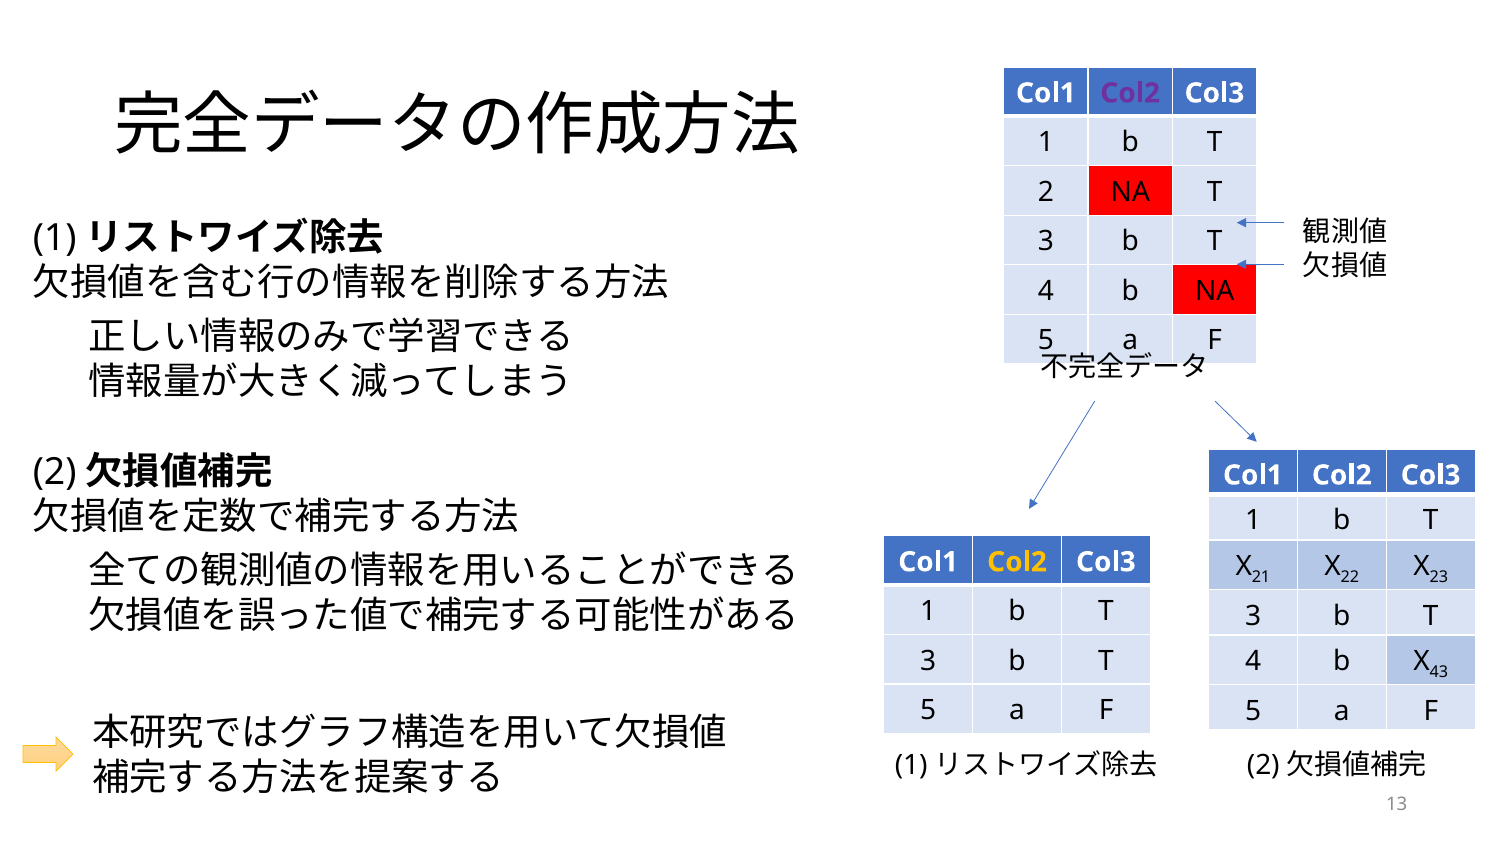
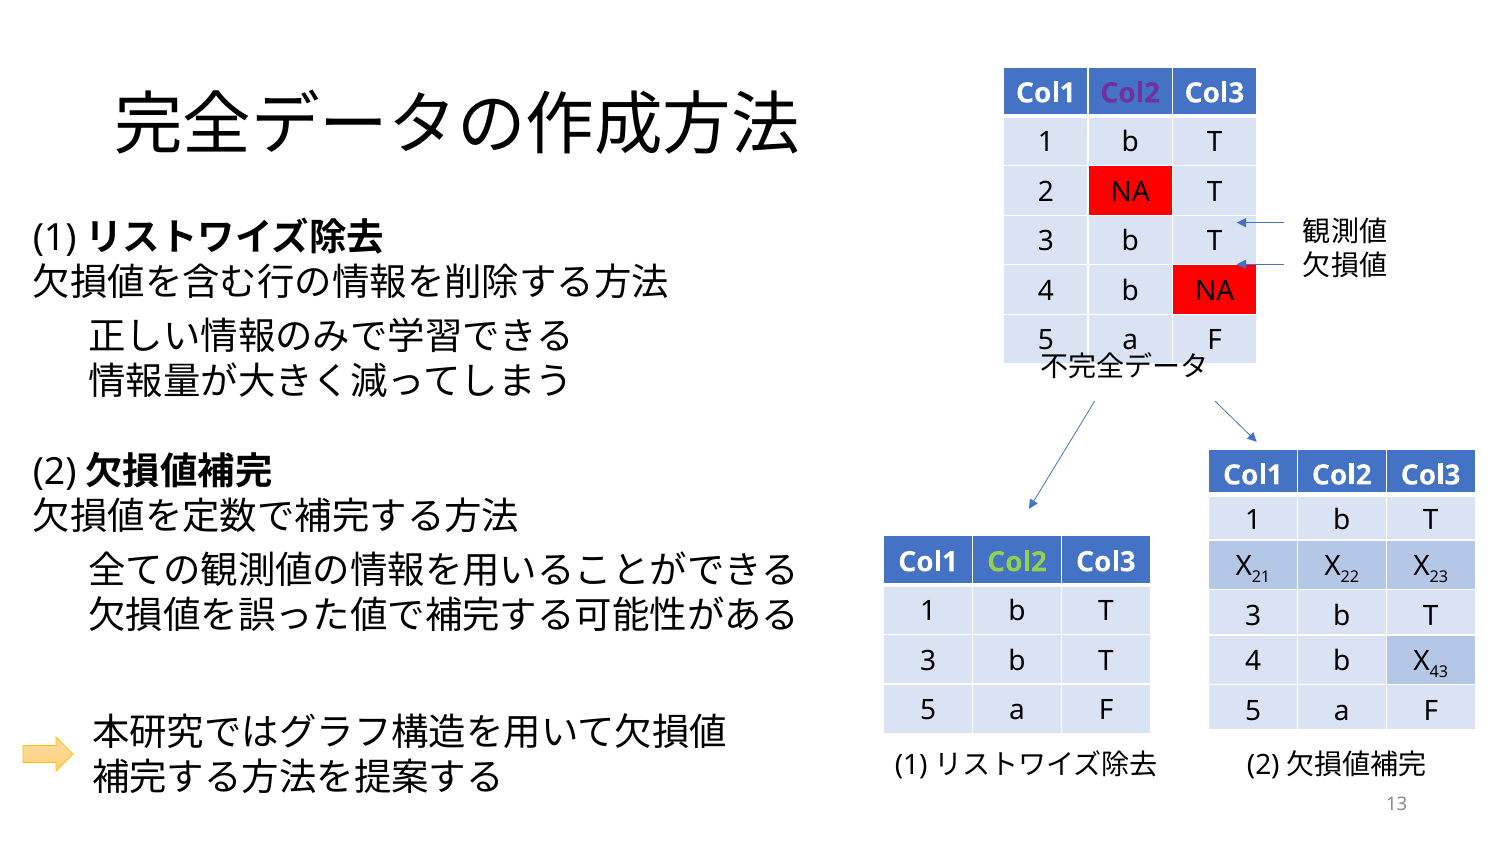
Col2 at (1017, 562) colour: yellow -> light green
